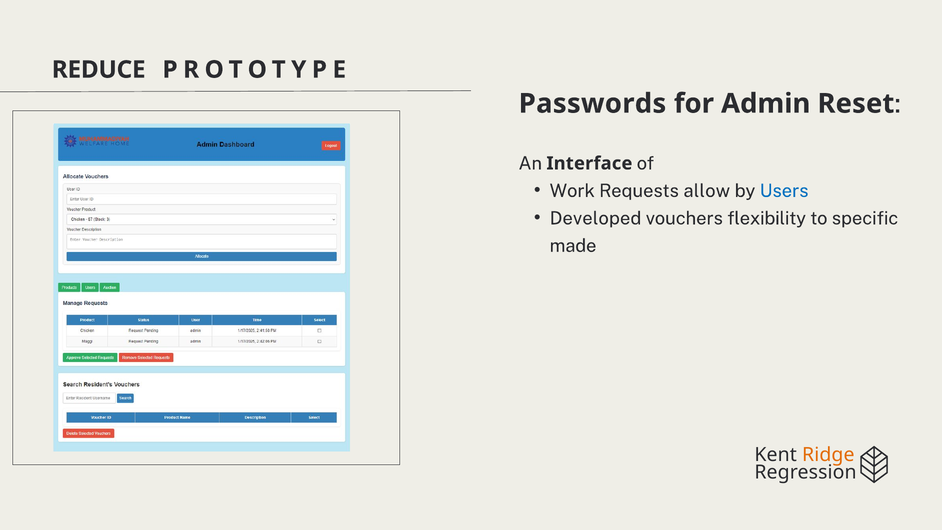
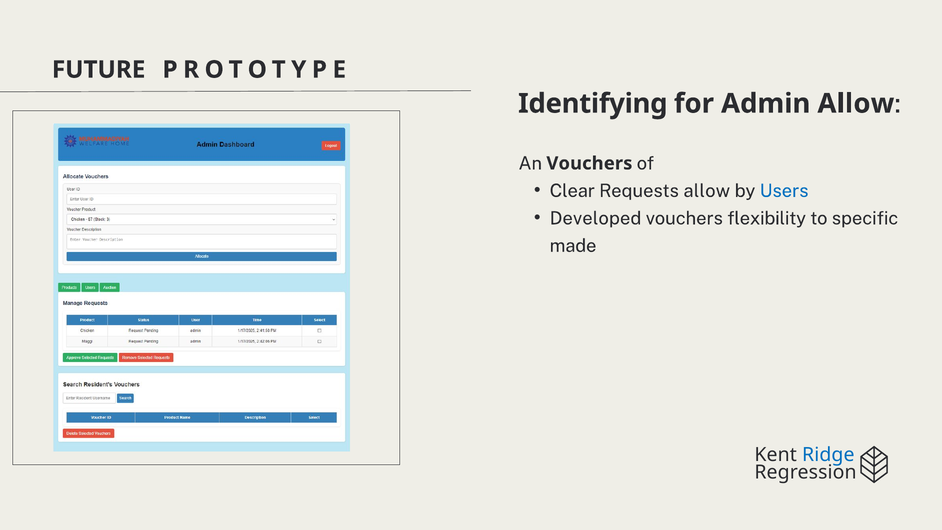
REDUCE: REDUCE -> FUTURE
Passwords: Passwords -> Identifying
Admin Reset: Reset -> Allow
An Interface: Interface -> Vouchers
Work: Work -> Clear
Ridge colour: orange -> blue
